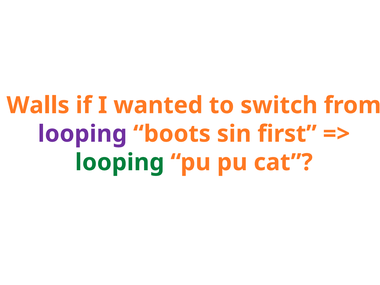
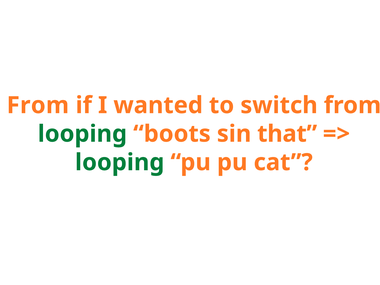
Walls at (38, 105): Walls -> From
looping at (82, 134) colour: purple -> green
first: first -> that
